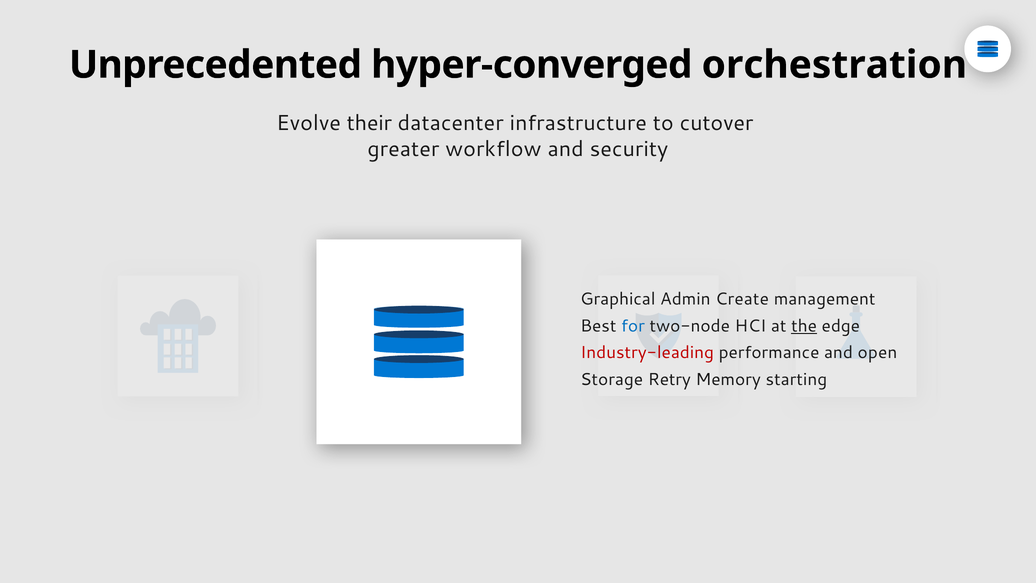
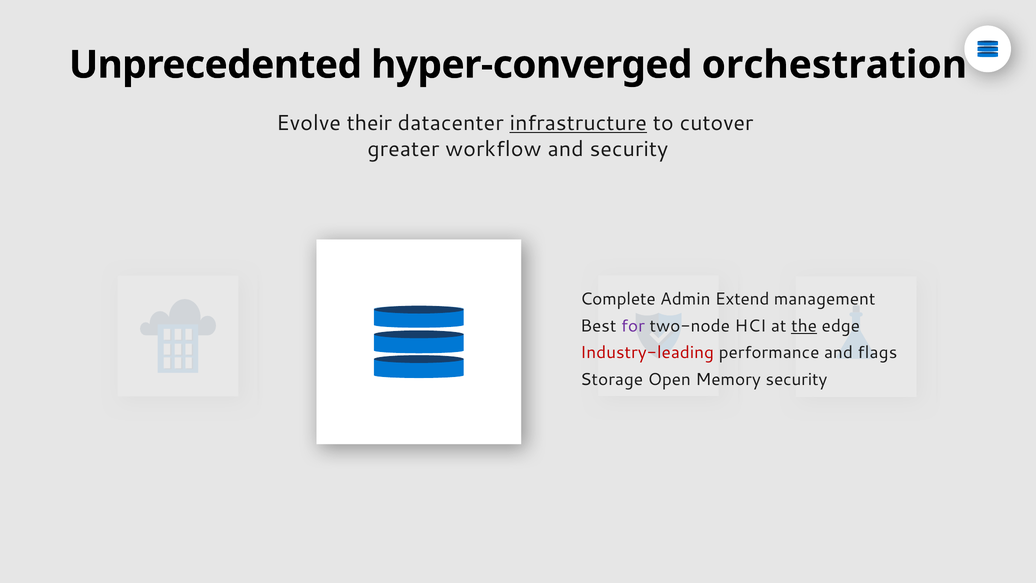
infrastructure underline: none -> present
Graphical: Graphical -> Complete
Create: Create -> Extend
for colour: blue -> purple
open: open -> flags
Retry: Retry -> Open
Memory starting: starting -> security
